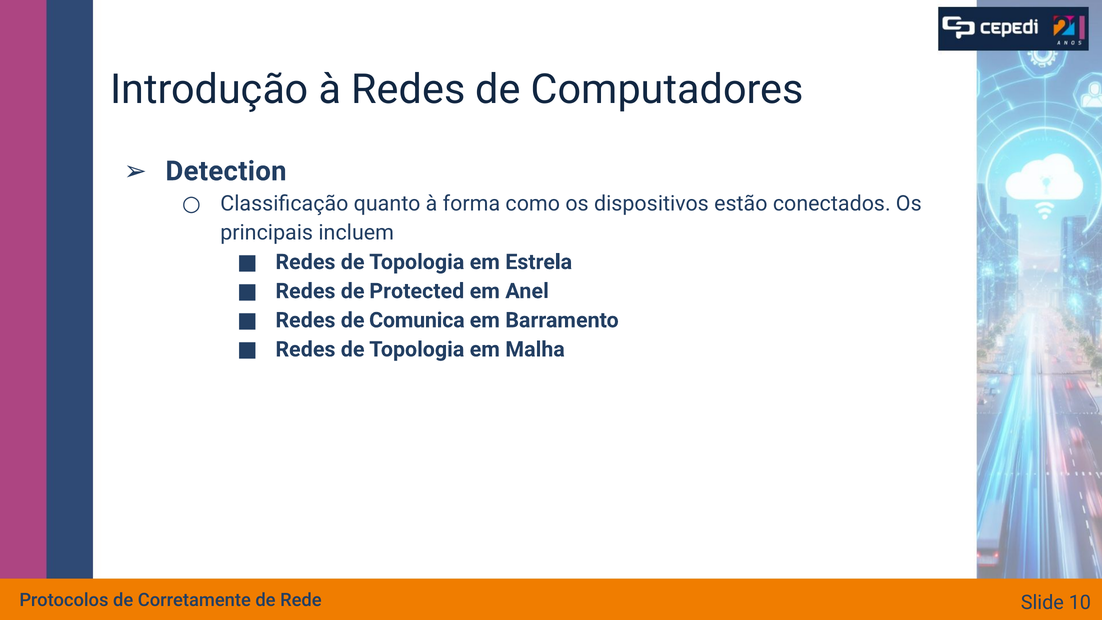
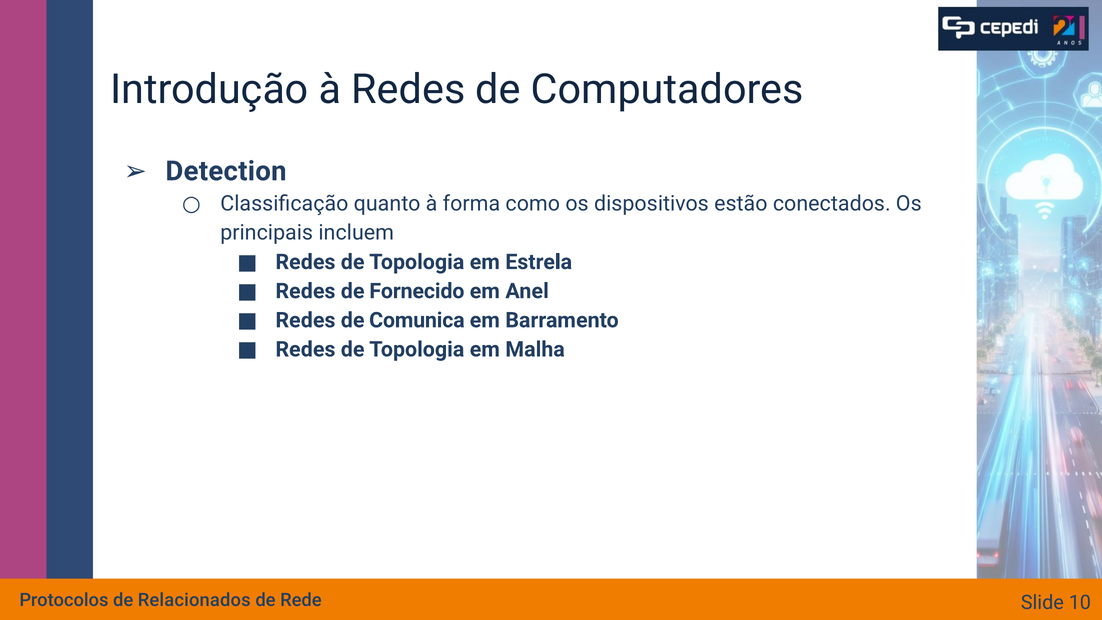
Protected: Protected -> Fornecido
Corretamente: Corretamente -> Relacionados
